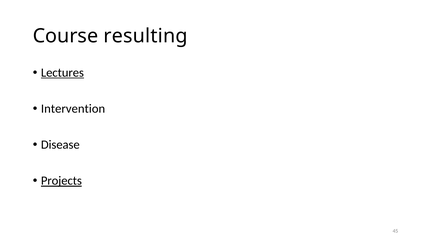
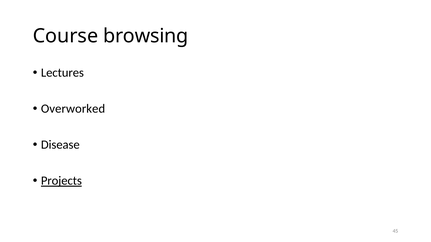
resulting: resulting -> browsing
Lectures underline: present -> none
Intervention: Intervention -> Overworked
